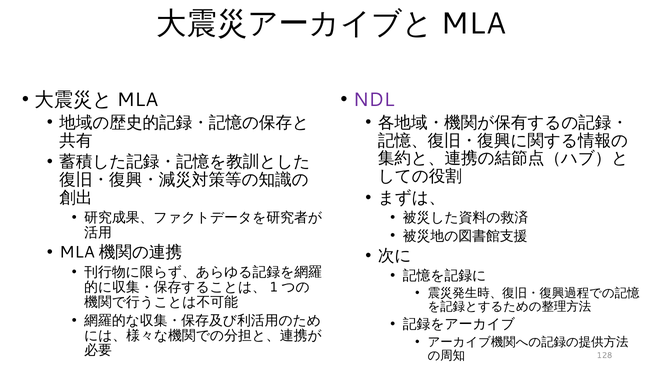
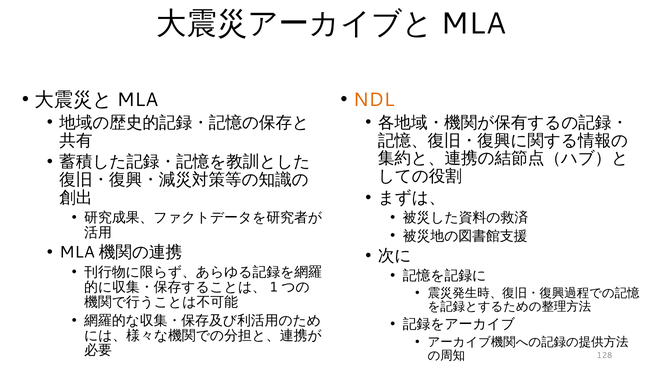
NDL colour: purple -> orange
